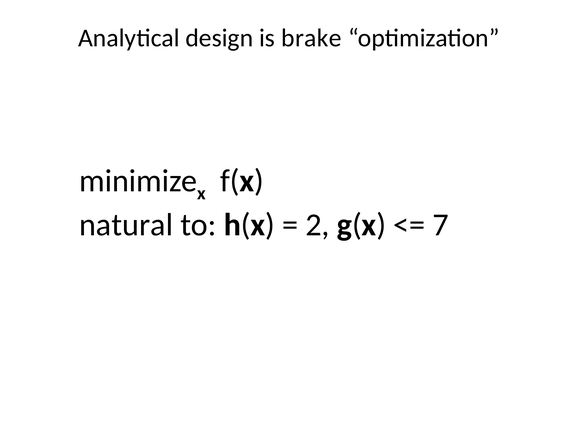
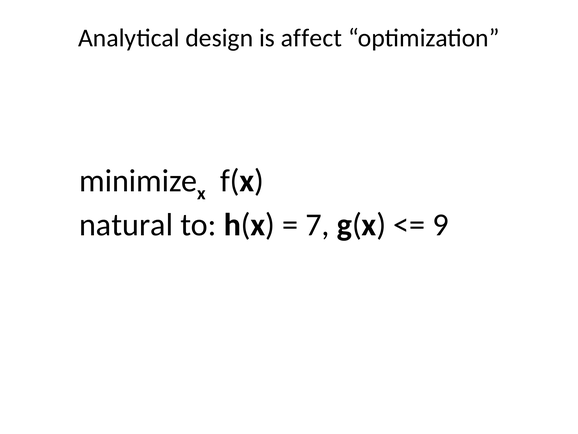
brake: brake -> affect
2: 2 -> 7
7: 7 -> 9
